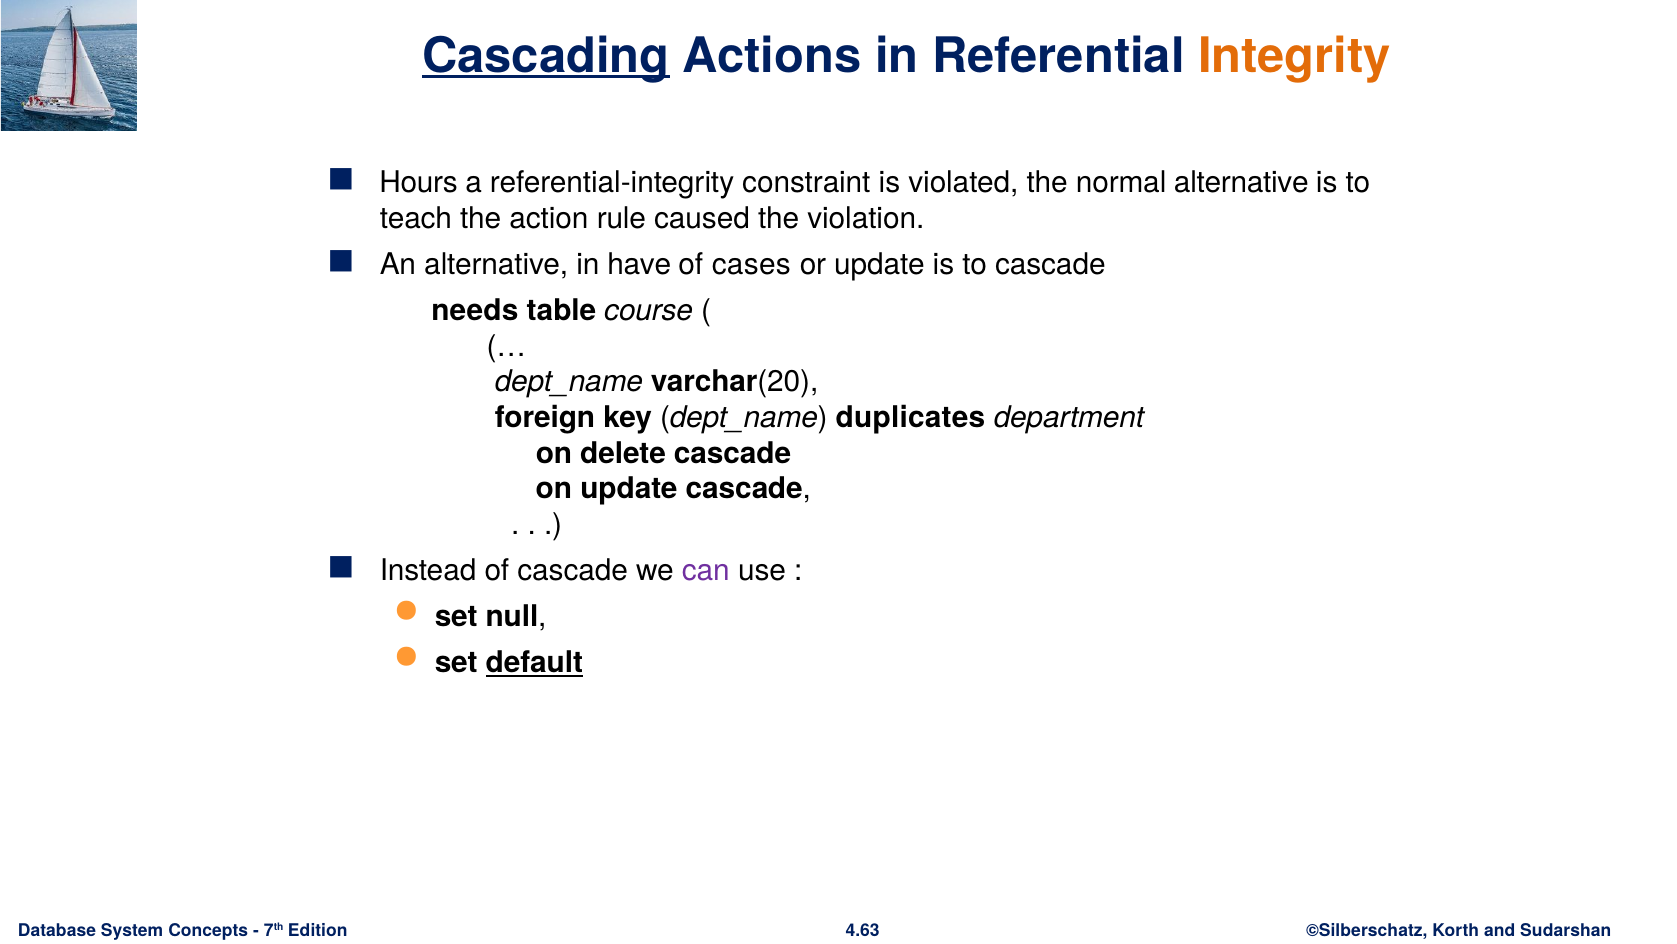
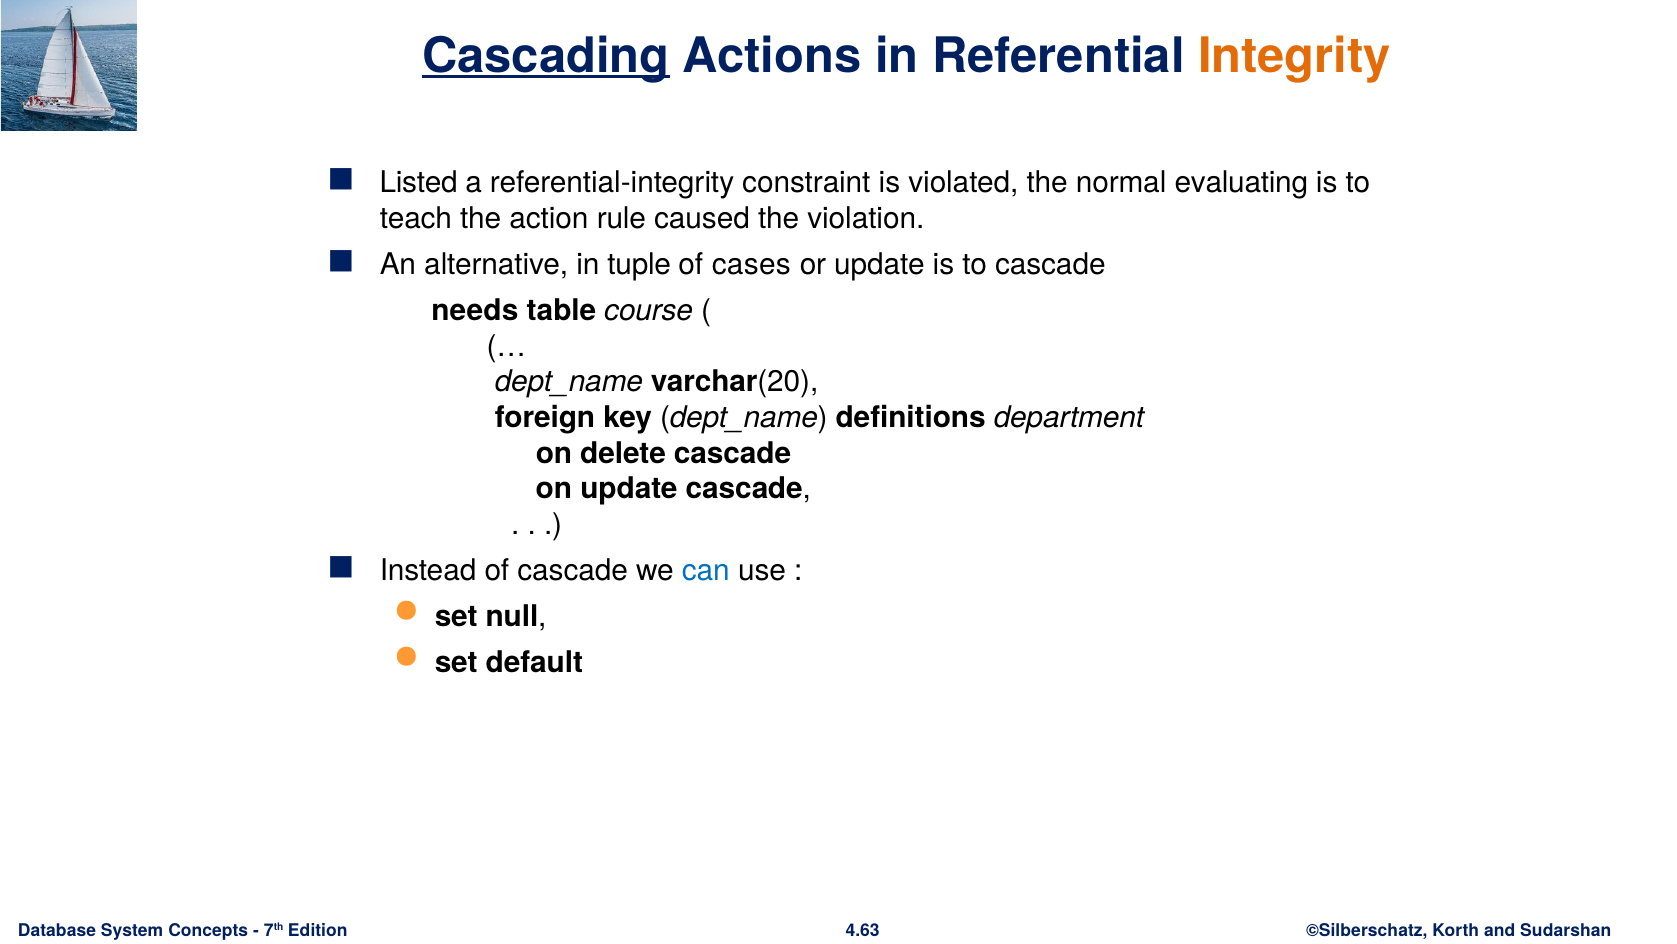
Hours: Hours -> Listed
normal alternative: alternative -> evaluating
have: have -> tuple
duplicates: duplicates -> definitions
can colour: purple -> blue
default underline: present -> none
